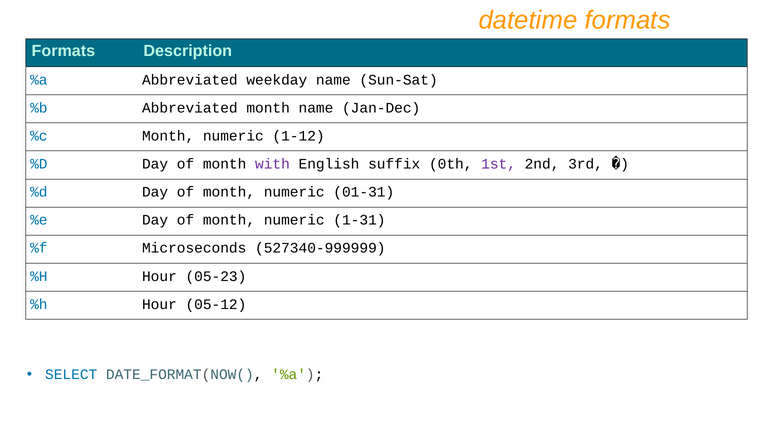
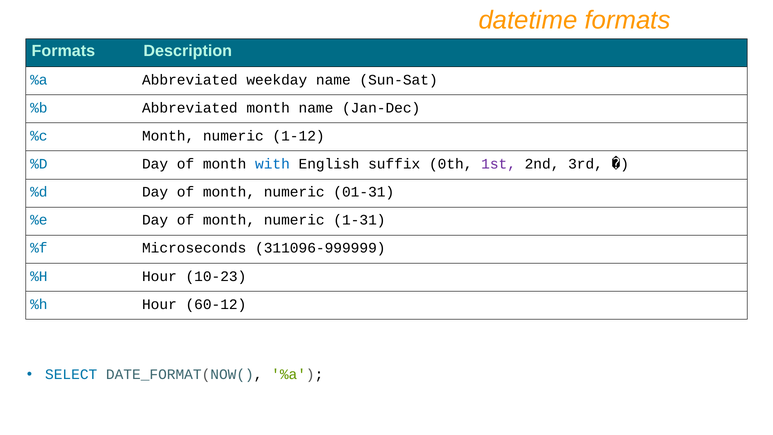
with colour: purple -> blue
527340-999999: 527340-999999 -> 311096-999999
05-23: 05-23 -> 10-23
05-12: 05-12 -> 60-12
